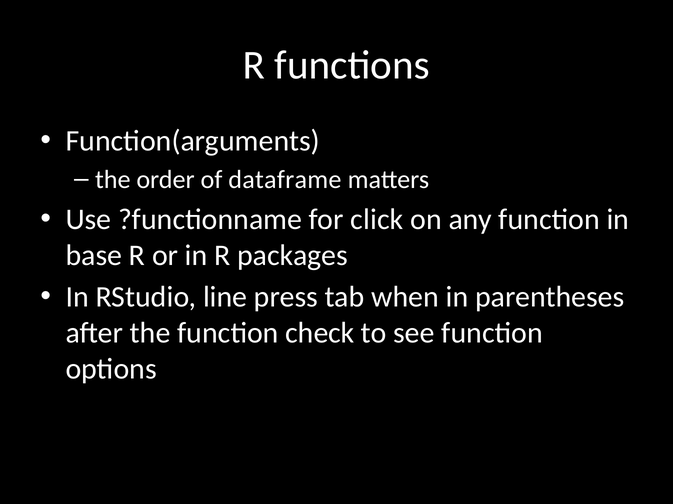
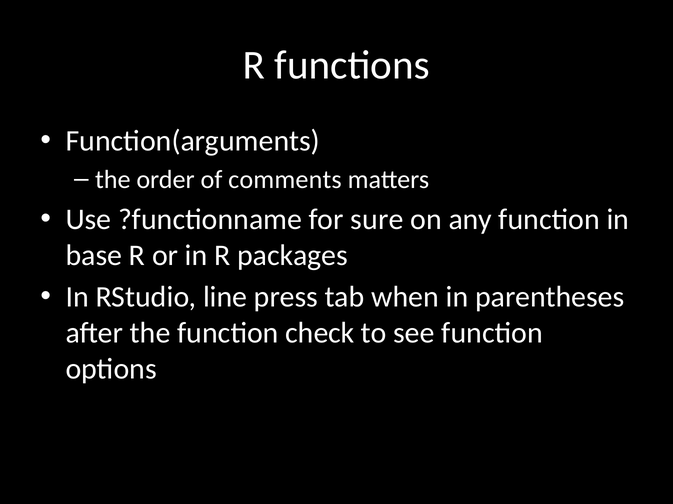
dataframe: dataframe -> comments
click: click -> sure
